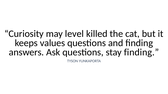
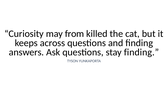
level: level -> from
values: values -> across
